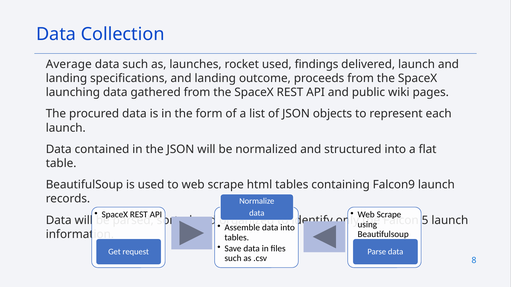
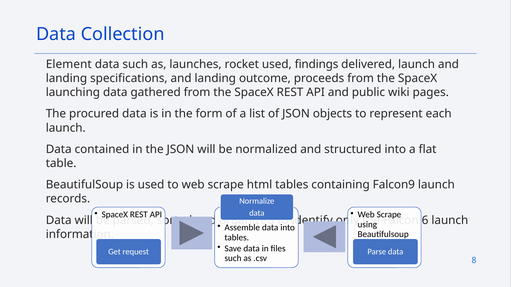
Average: Average -> Element
5: 5 -> 6
